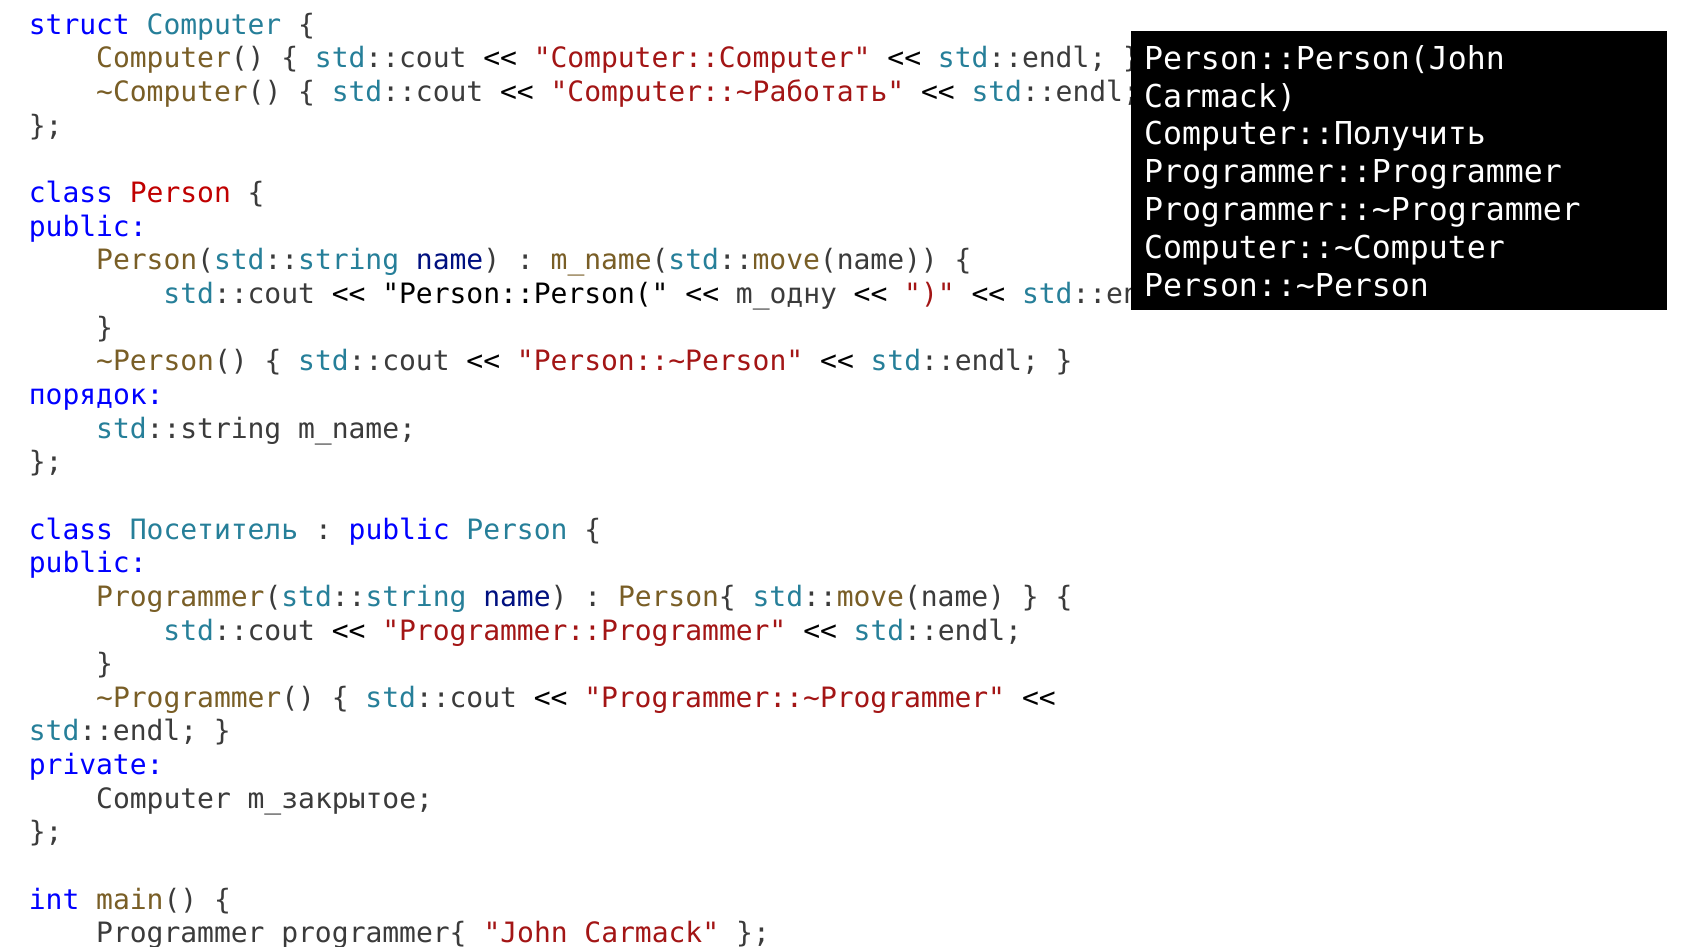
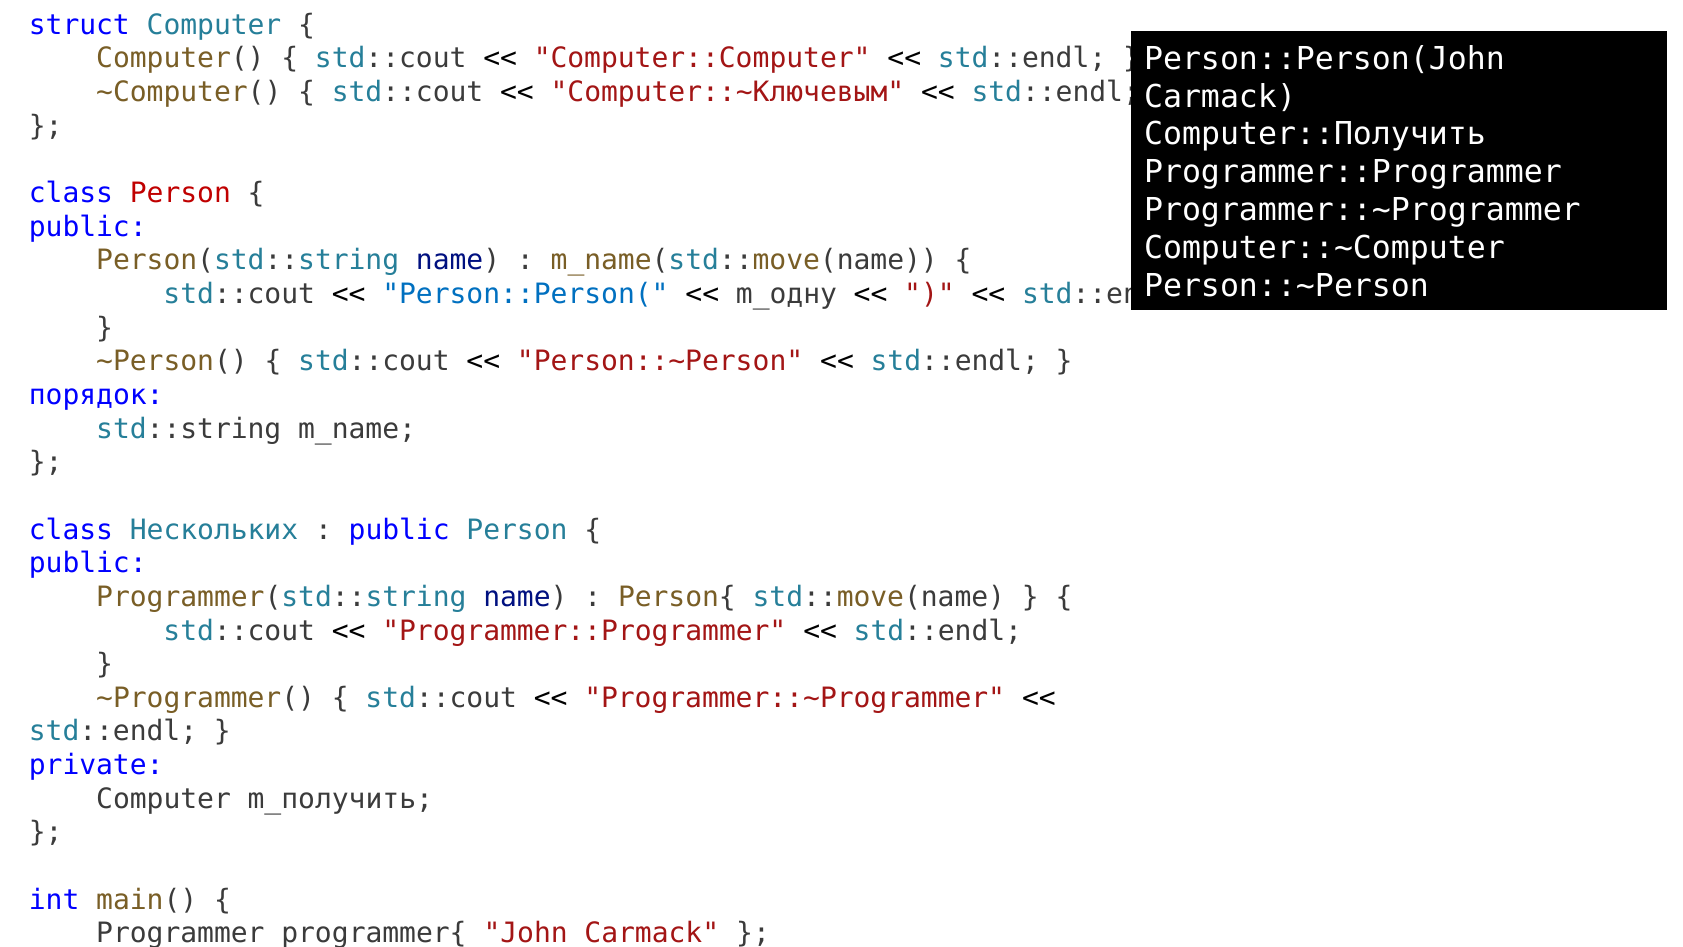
Computer::~Работать: Computer::~Работать -> Computer::~Ключевым
Person::Person( colour: black -> blue
Посетитель: Посетитель -> Нескольких
m_закрытое: m_закрытое -> m_получить
